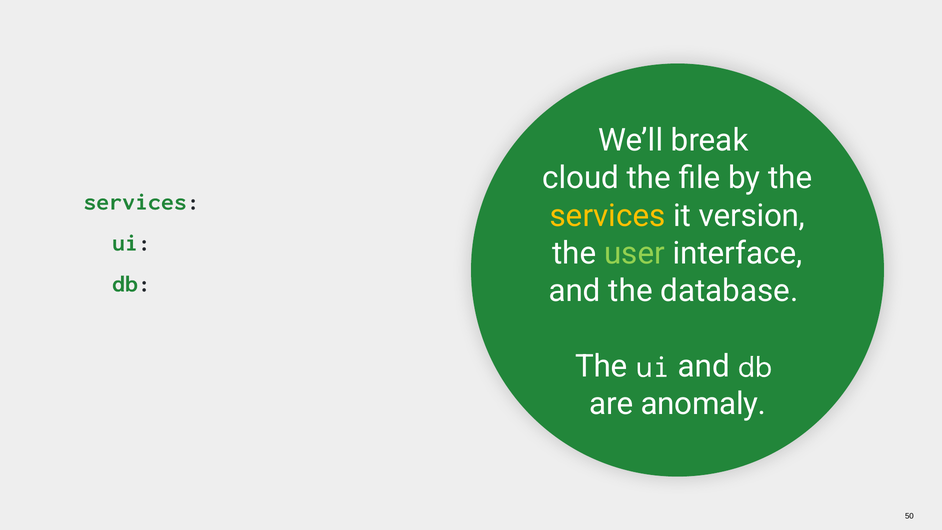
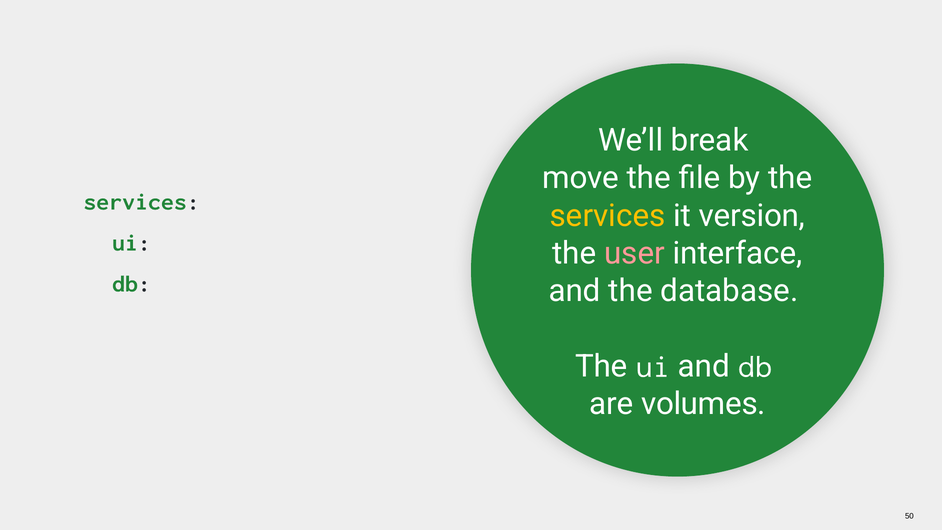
cloud: cloud -> move
user colour: light green -> pink
anomaly: anomaly -> volumes
